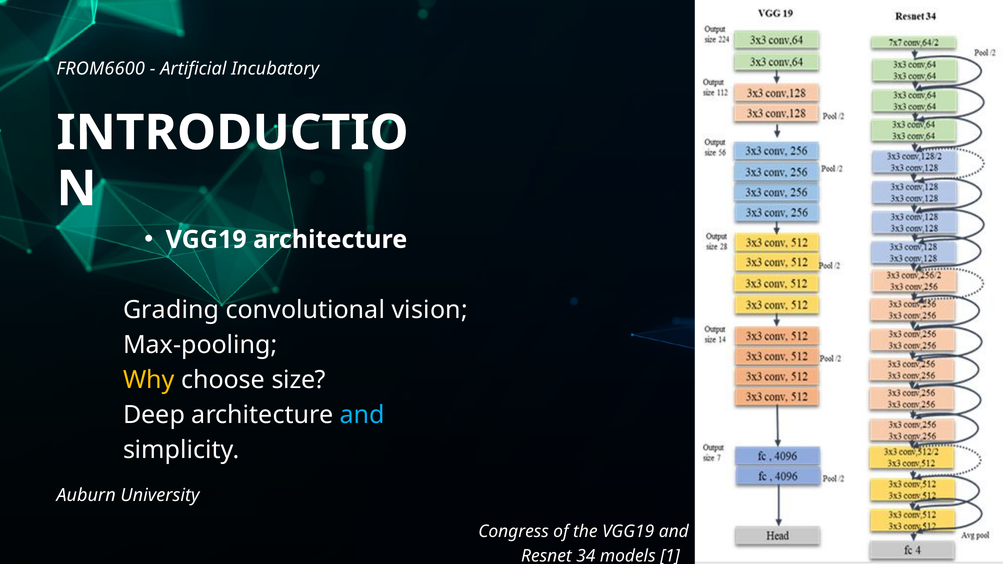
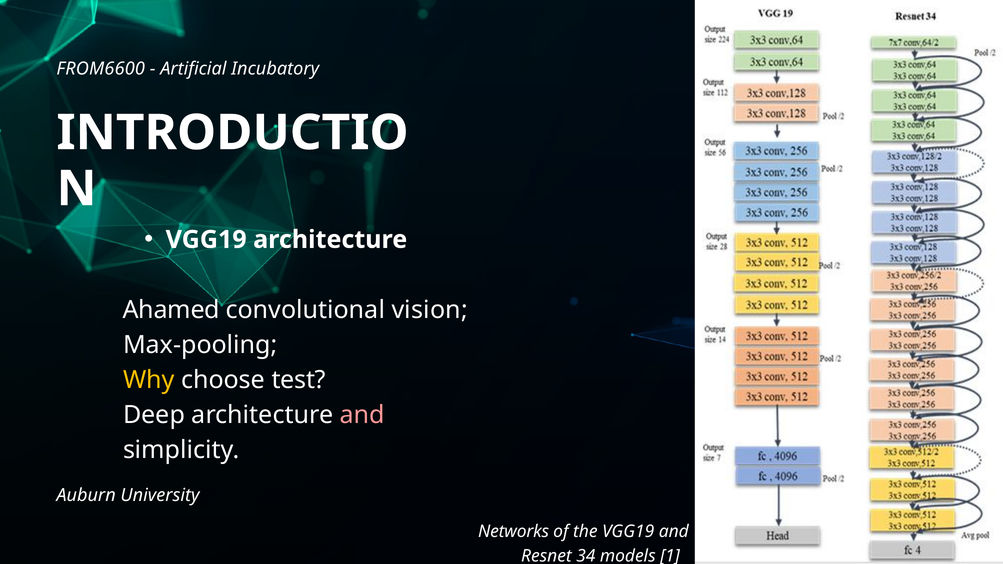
Grading: Grading -> Ahamed
size: size -> test
and at (362, 415) colour: light blue -> pink
Congress: Congress -> Networks
